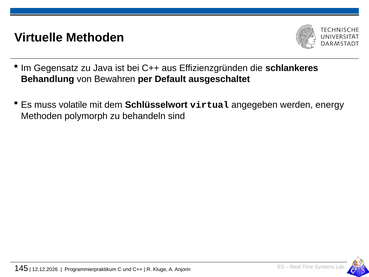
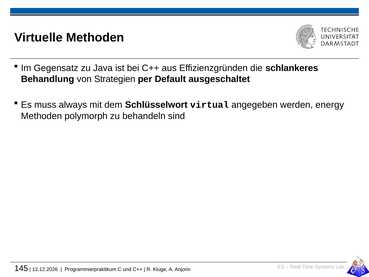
Bewahren: Bewahren -> Strategien
volatile: volatile -> always
